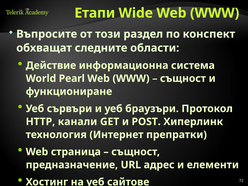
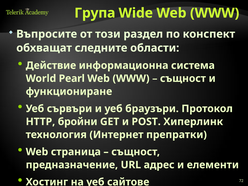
Етапи: Етапи -> Група
канали: канали -> бройни
